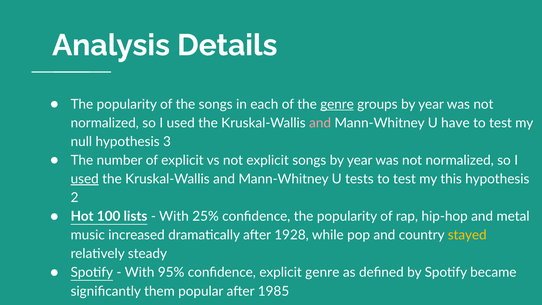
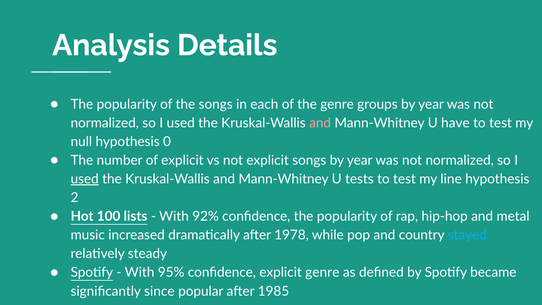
genre at (337, 104) underline: present -> none
3: 3 -> 0
this: this -> line
25%: 25% -> 92%
1928: 1928 -> 1978
stayed colour: yellow -> light blue
them: them -> since
